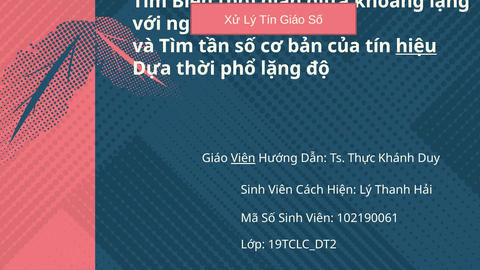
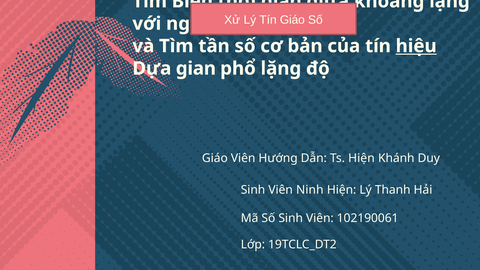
Dựa thời: thời -> gian
Viên at (243, 158) underline: present -> none
Ts Thực: Thực -> Hiện
Cách: Cách -> Ninh
